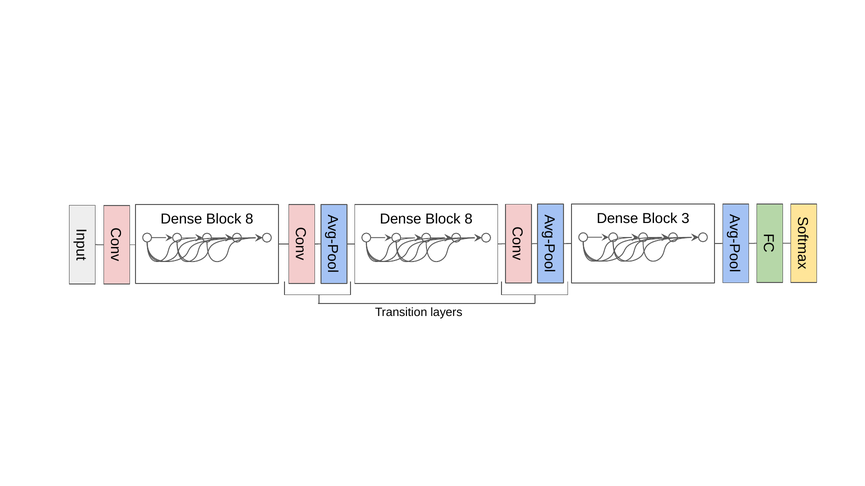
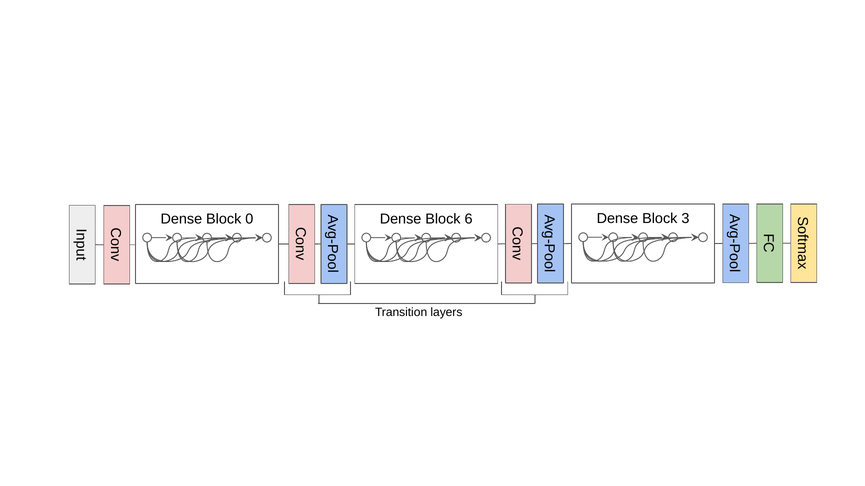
8 at (249, 219): 8 -> 0
8 at (469, 219): 8 -> 6
